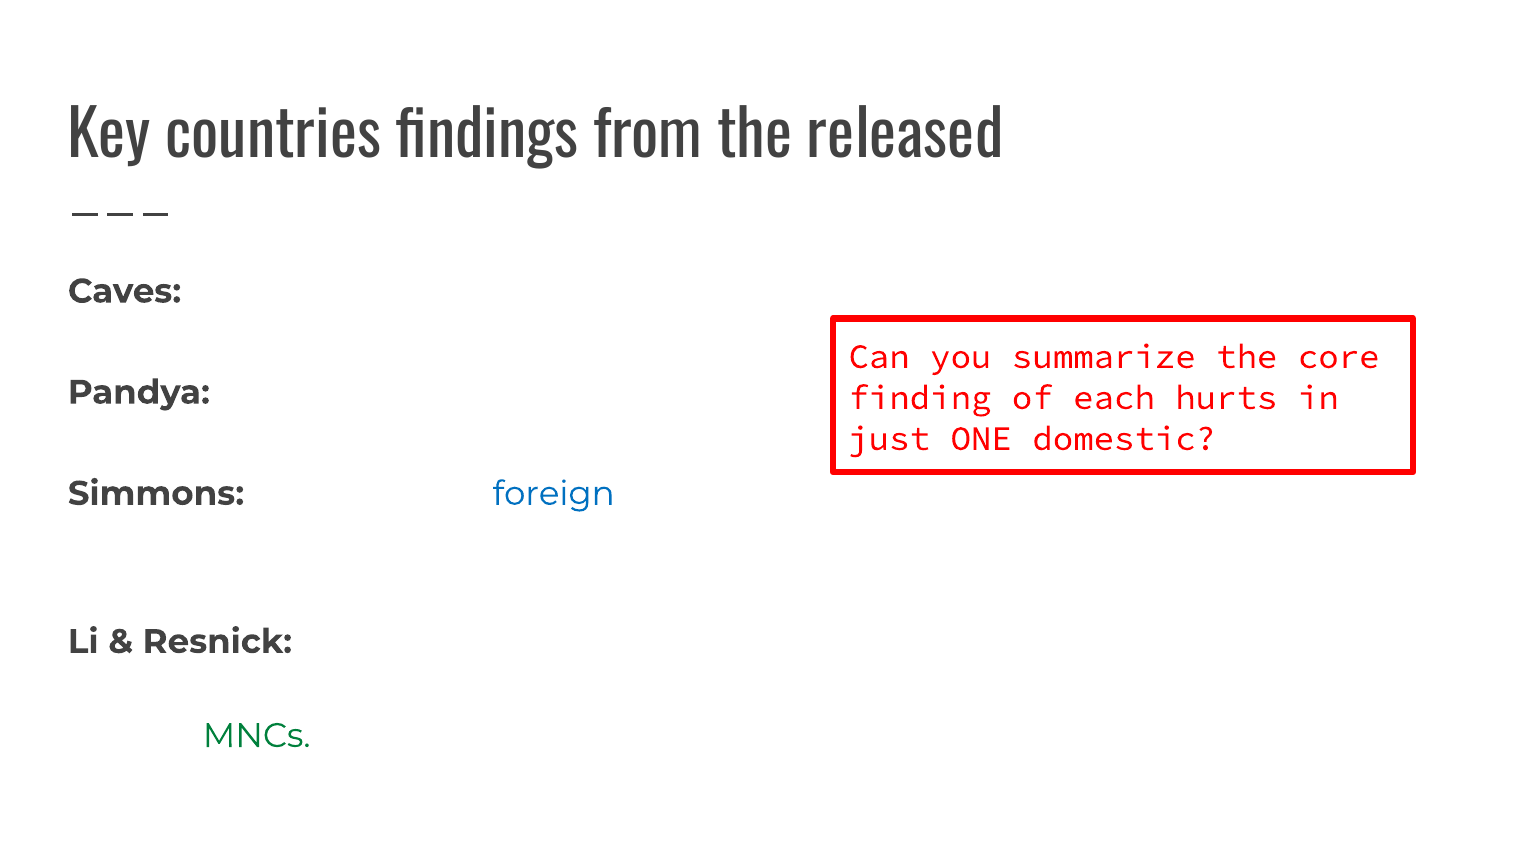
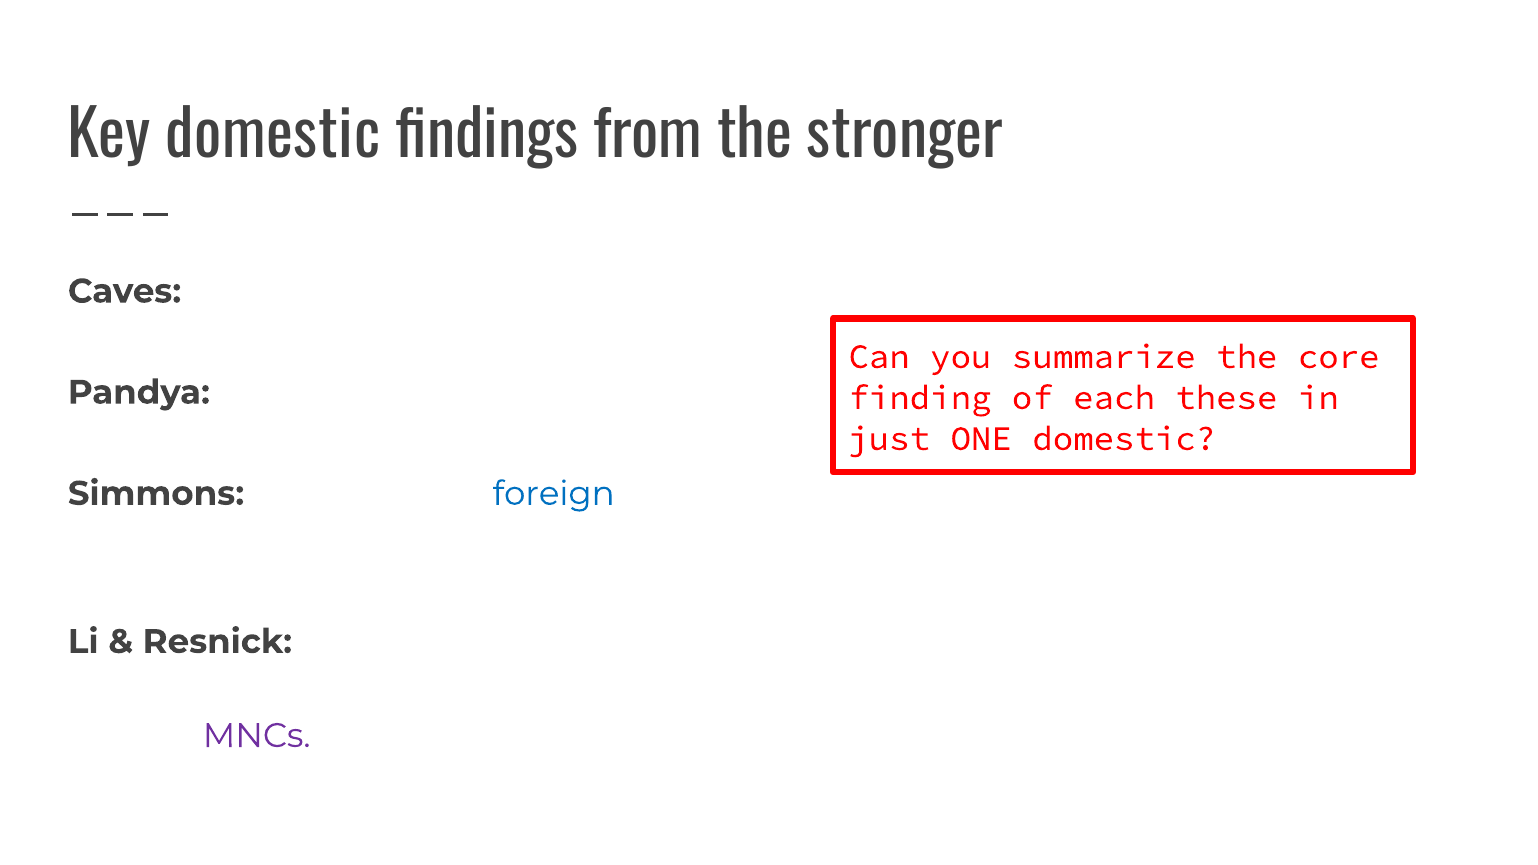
Key countries: countries -> domestic
the released: released -> stronger
each hurts: hurts -> these
MNCs at (257, 736) colour: green -> purple
